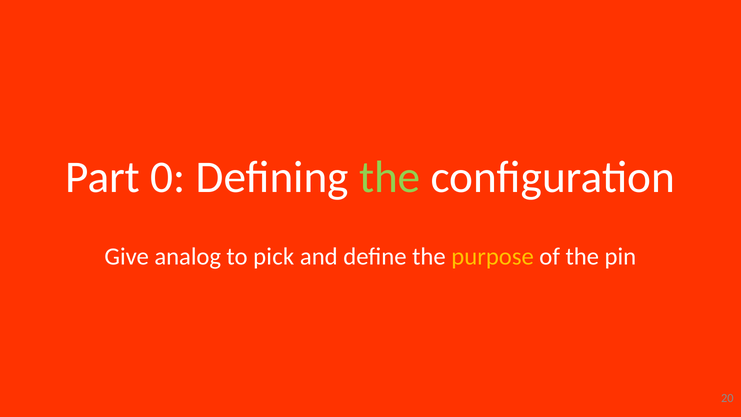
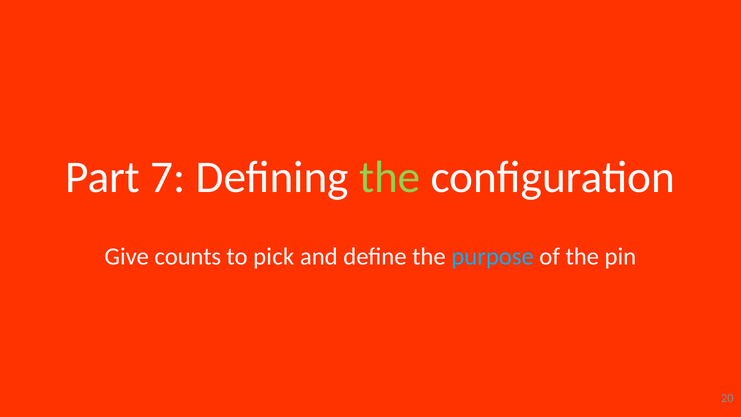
0: 0 -> 7
analog: analog -> counts
purpose colour: yellow -> light blue
